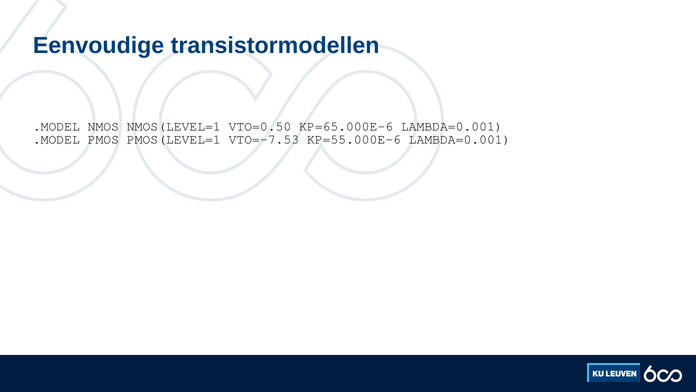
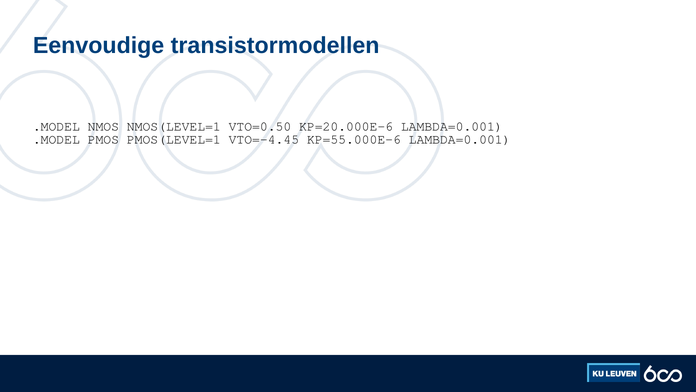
KP=65.000E-6: KP=65.000E-6 -> KP=20.000E-6
VTO=-7.53: VTO=-7.53 -> VTO=-4.45
